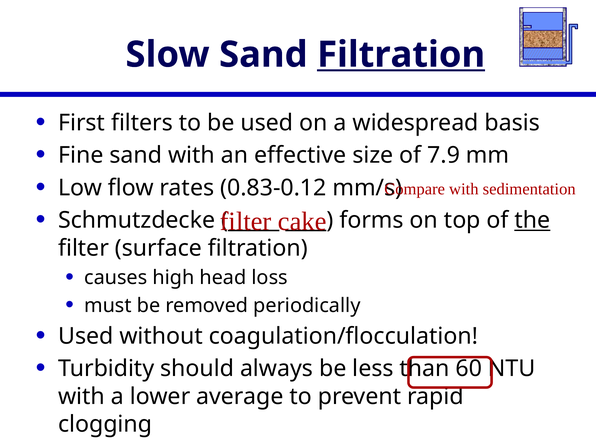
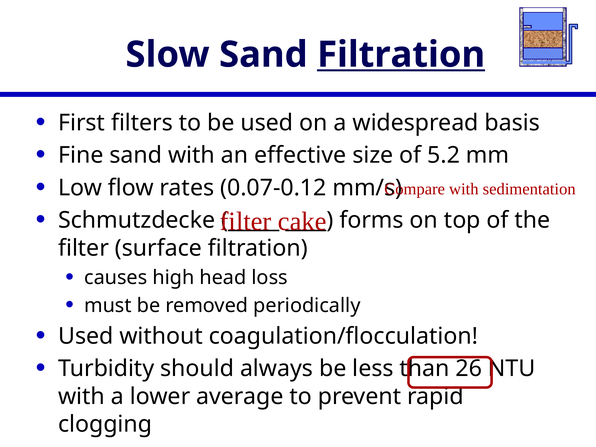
7.9: 7.9 -> 5.2
0.83-0.12: 0.83-0.12 -> 0.07-0.12
the underline: present -> none
60: 60 -> 26
